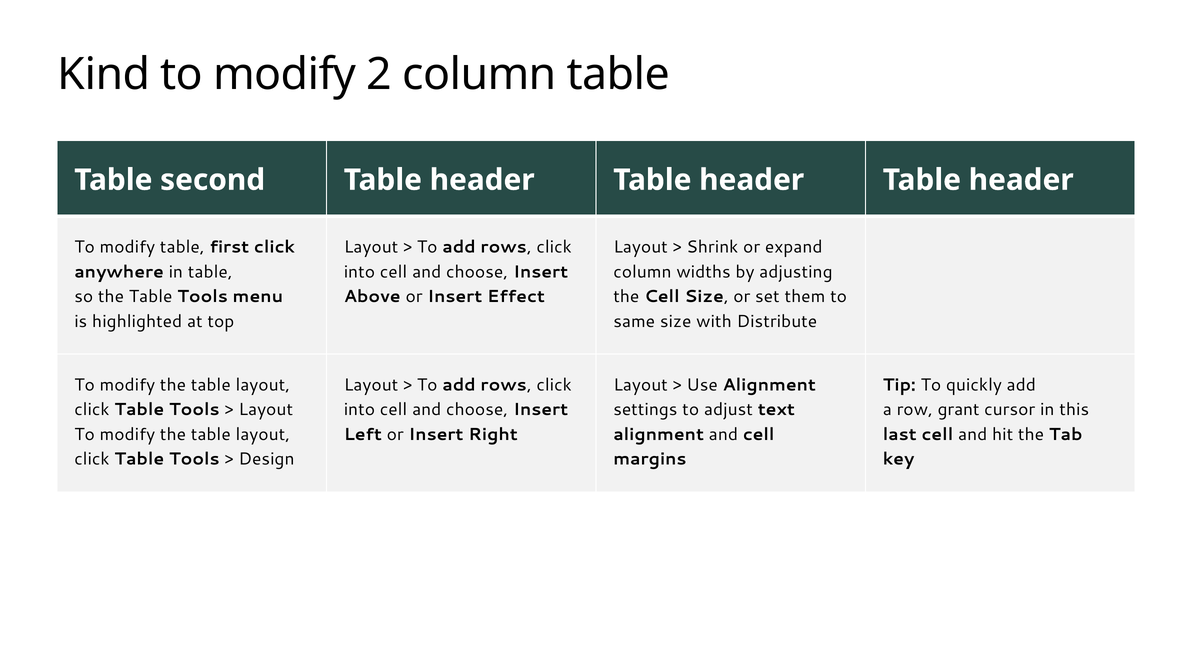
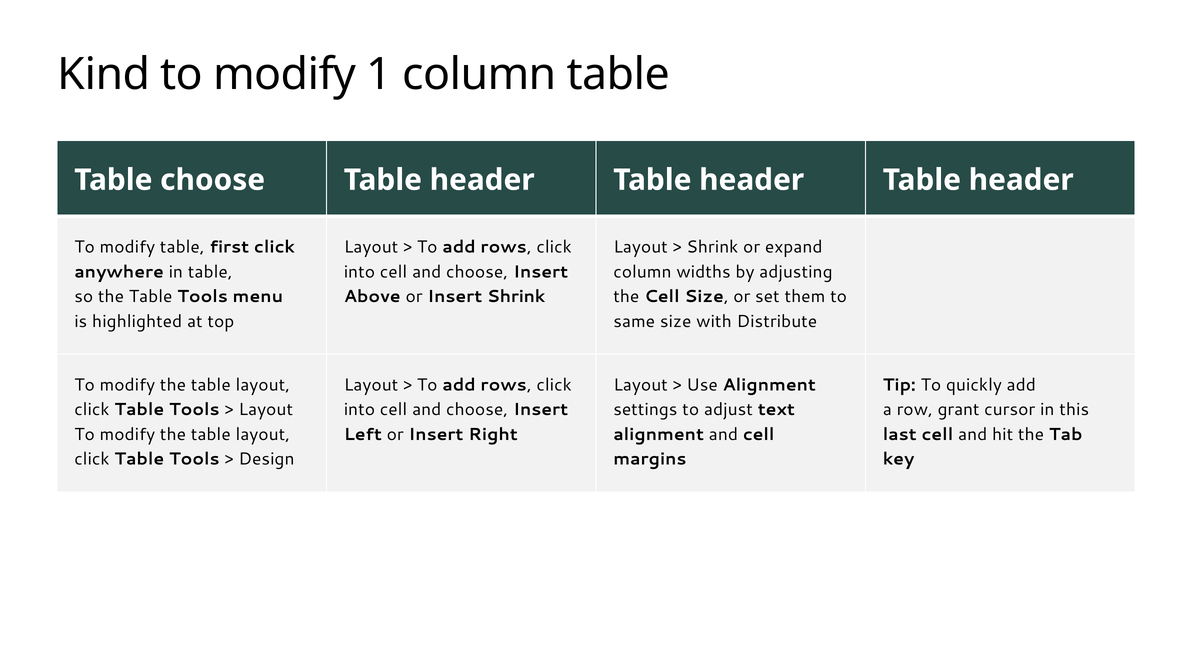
2: 2 -> 1
Table second: second -> choose
Insert Effect: Effect -> Shrink
